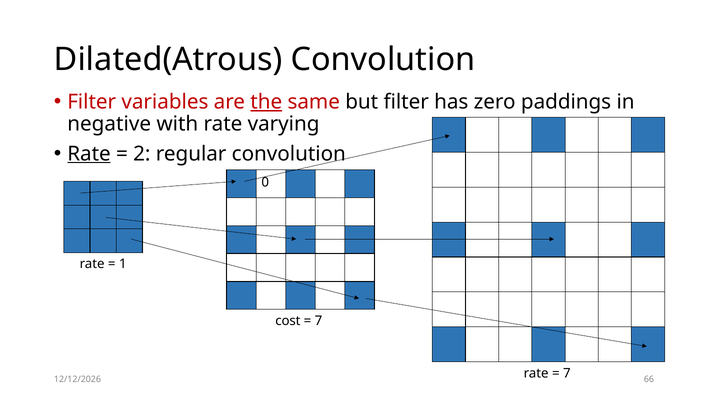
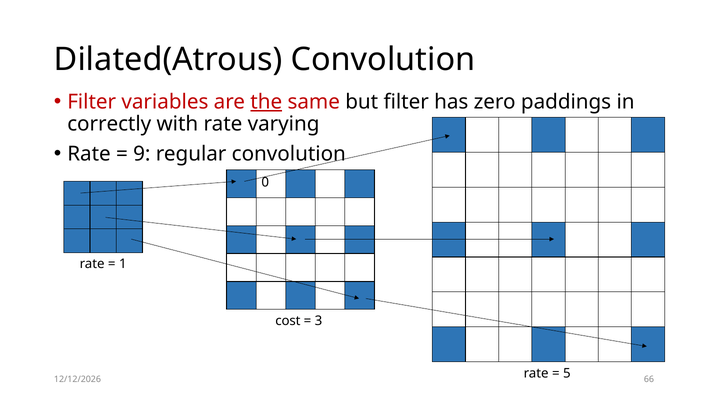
negative: negative -> correctly
Rate at (89, 154) underline: present -> none
2: 2 -> 9
7 at (319, 321): 7 -> 3
7 at (567, 373): 7 -> 5
